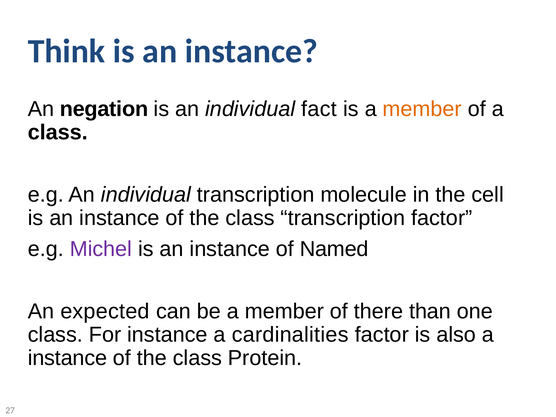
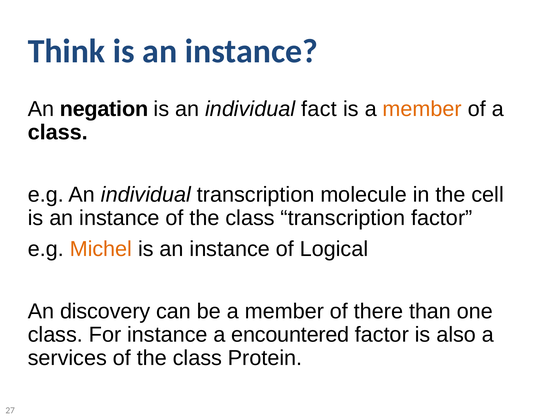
Michel colour: purple -> orange
Named: Named -> Logical
expected: expected -> discovery
cardinalities: cardinalities -> encountered
instance at (67, 358): instance -> services
